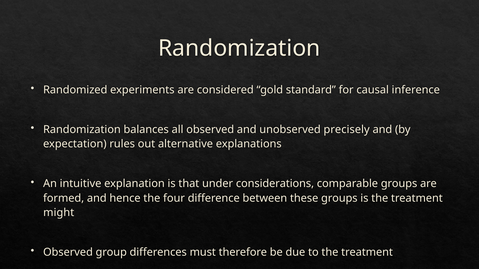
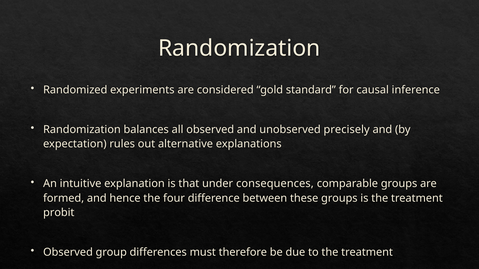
considerations: considerations -> consequences
might: might -> probit
